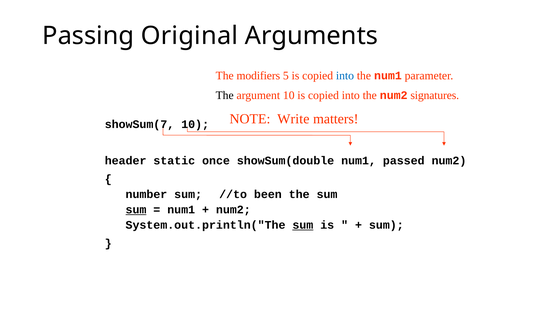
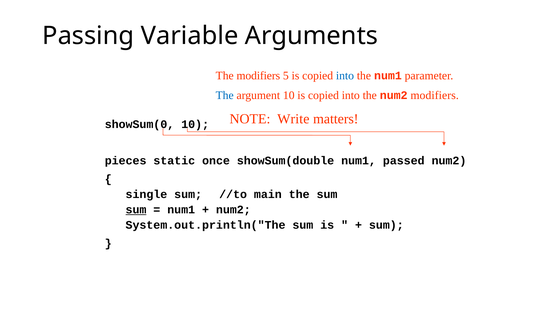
Original: Original -> Variable
The at (225, 95) colour: black -> blue
num2 signatures: signatures -> modifiers
showSum(7: showSum(7 -> showSum(0
header: header -> pieces
number: number -> single
been: been -> main
sum at (303, 225) underline: present -> none
